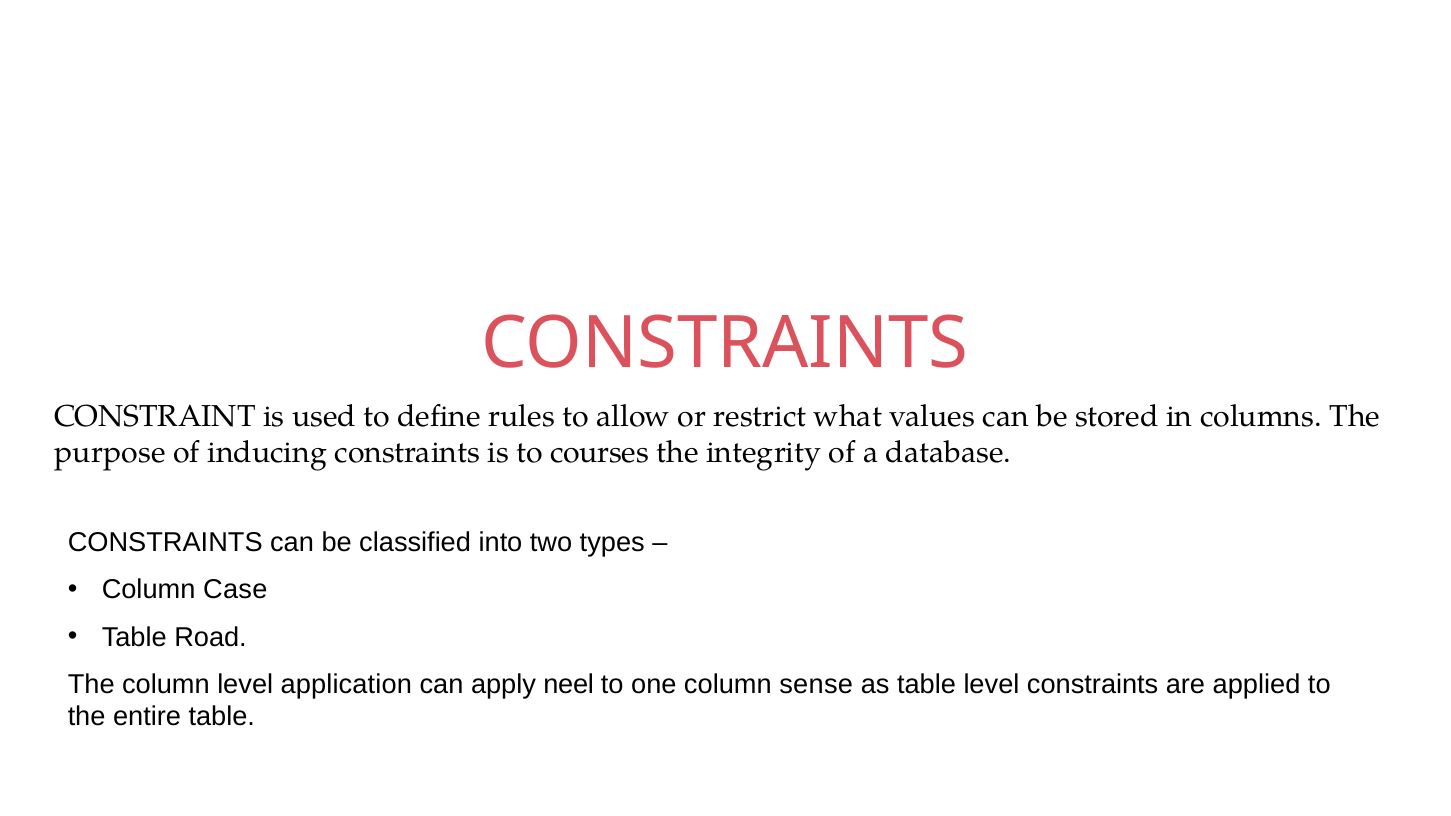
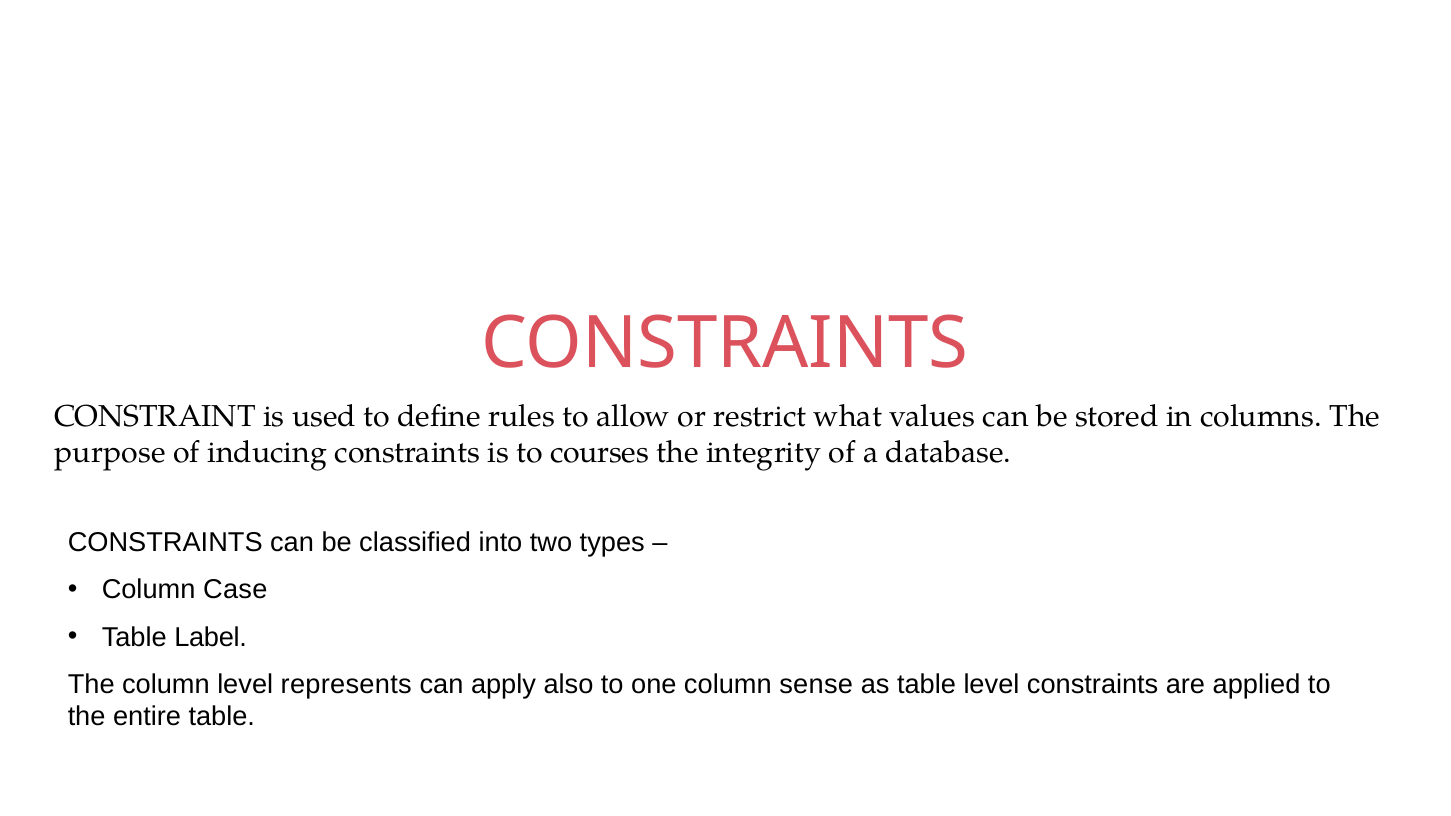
Road: Road -> Label
application: application -> represents
neel: neel -> also
